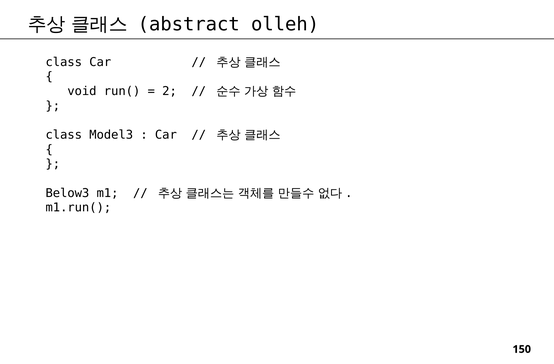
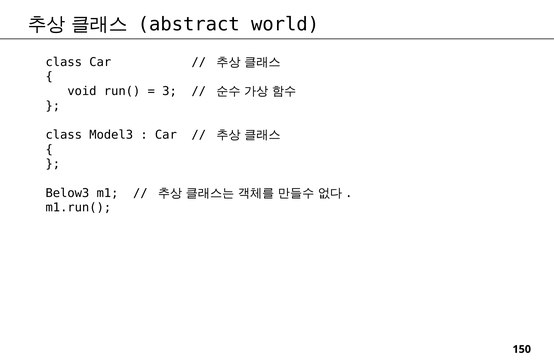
olleh: olleh -> world
2: 2 -> 3
